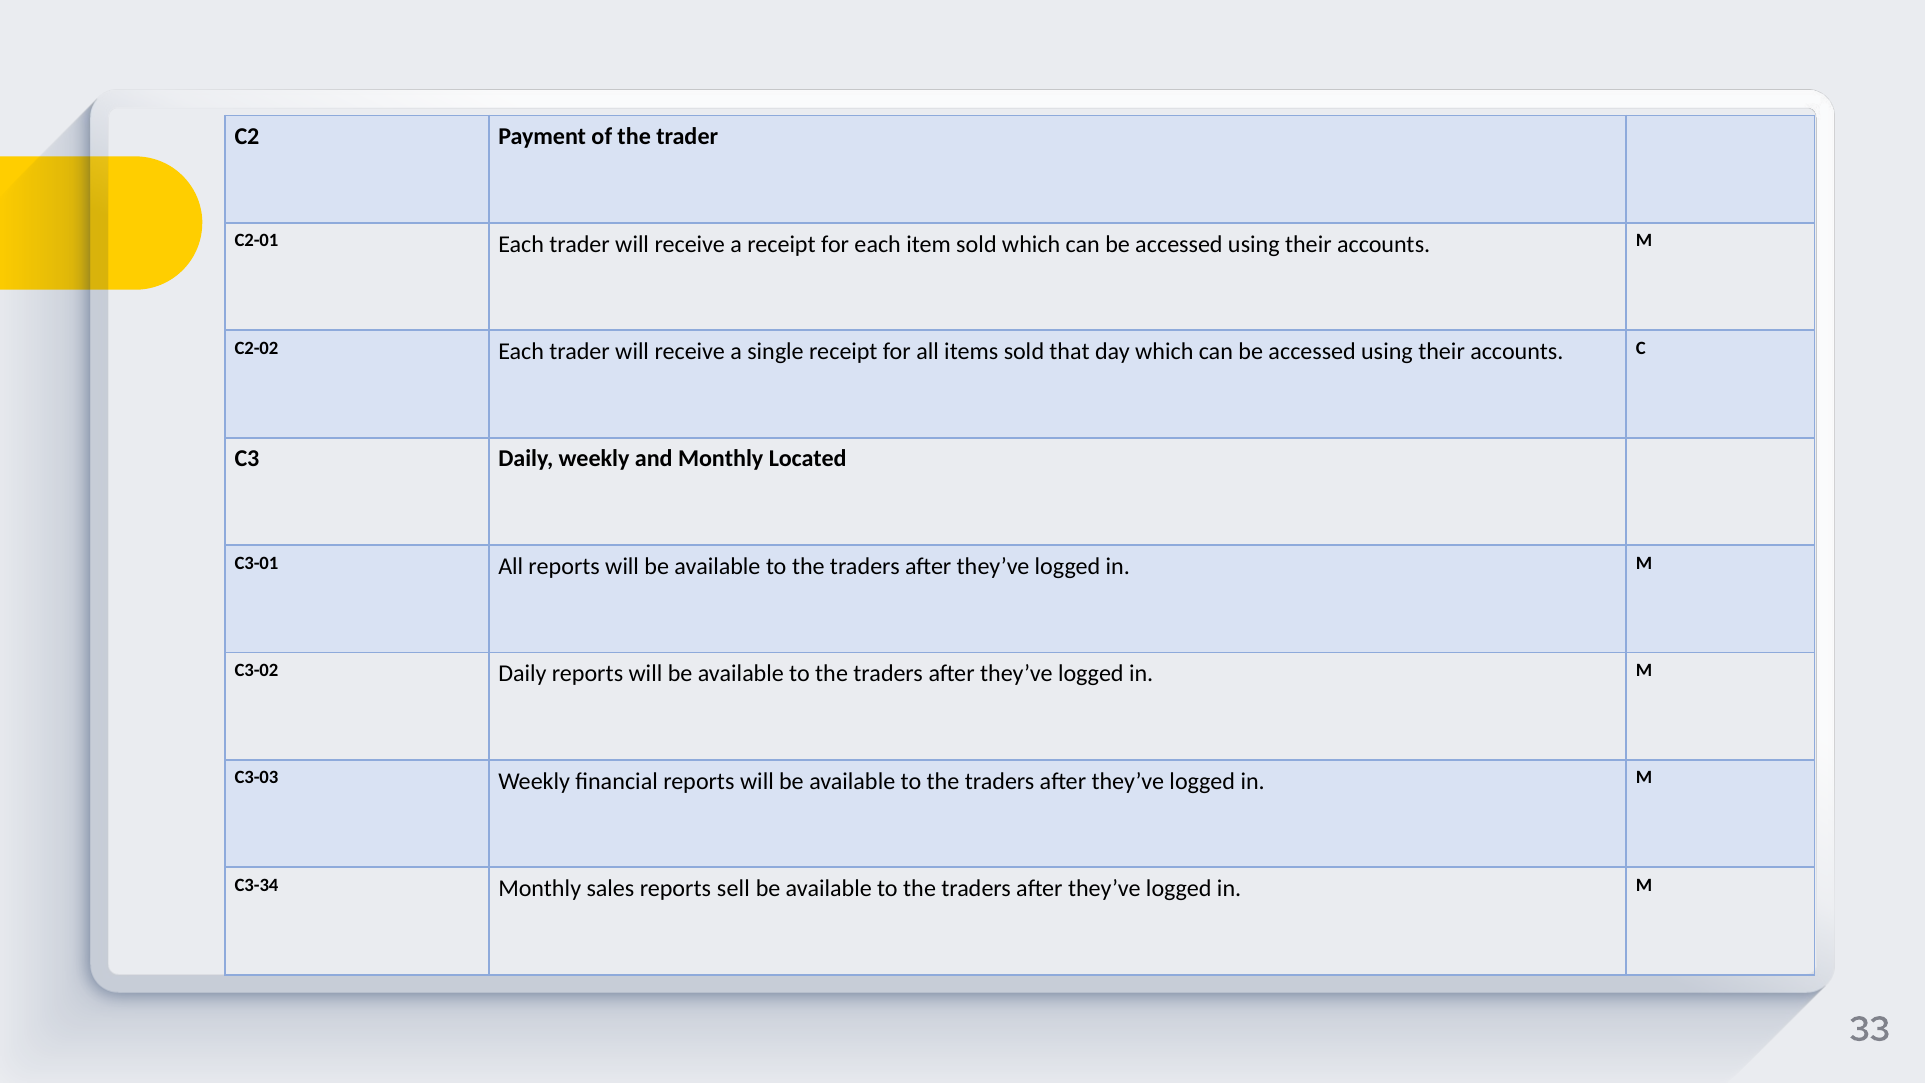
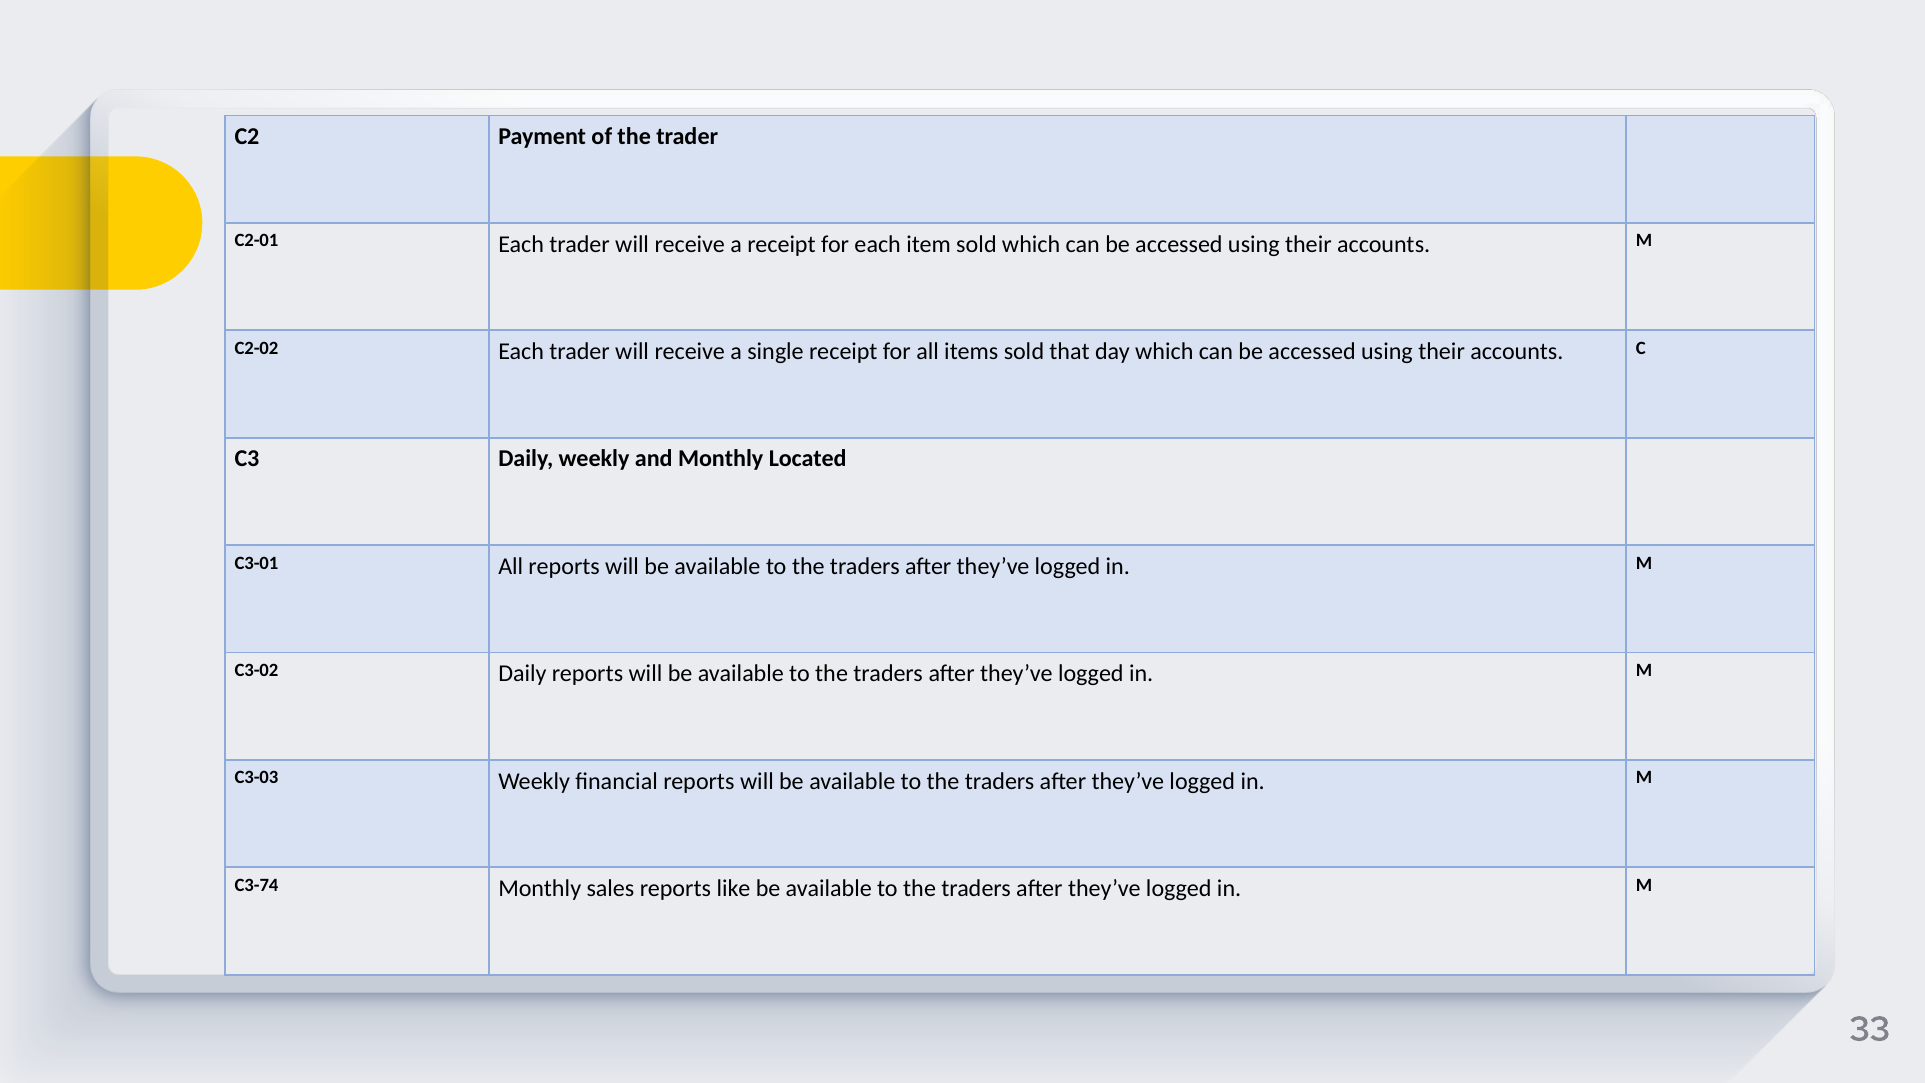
C3-34: C3-34 -> C3-74
sell: sell -> like
